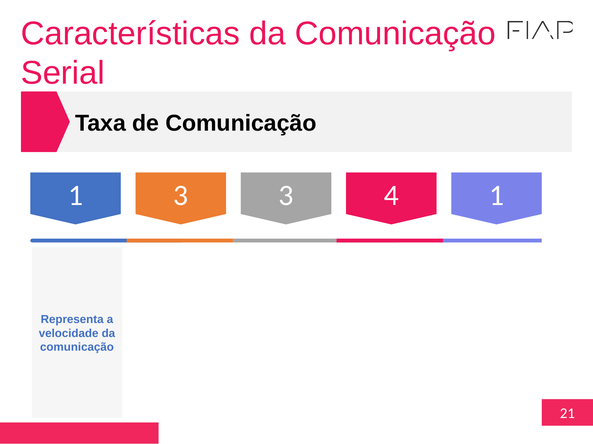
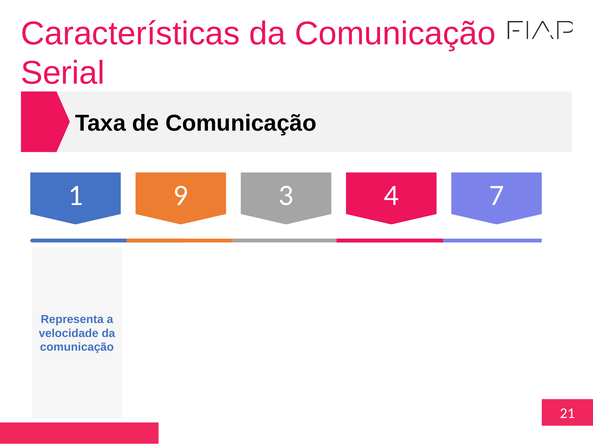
1 3: 3 -> 9
4 1: 1 -> 7
